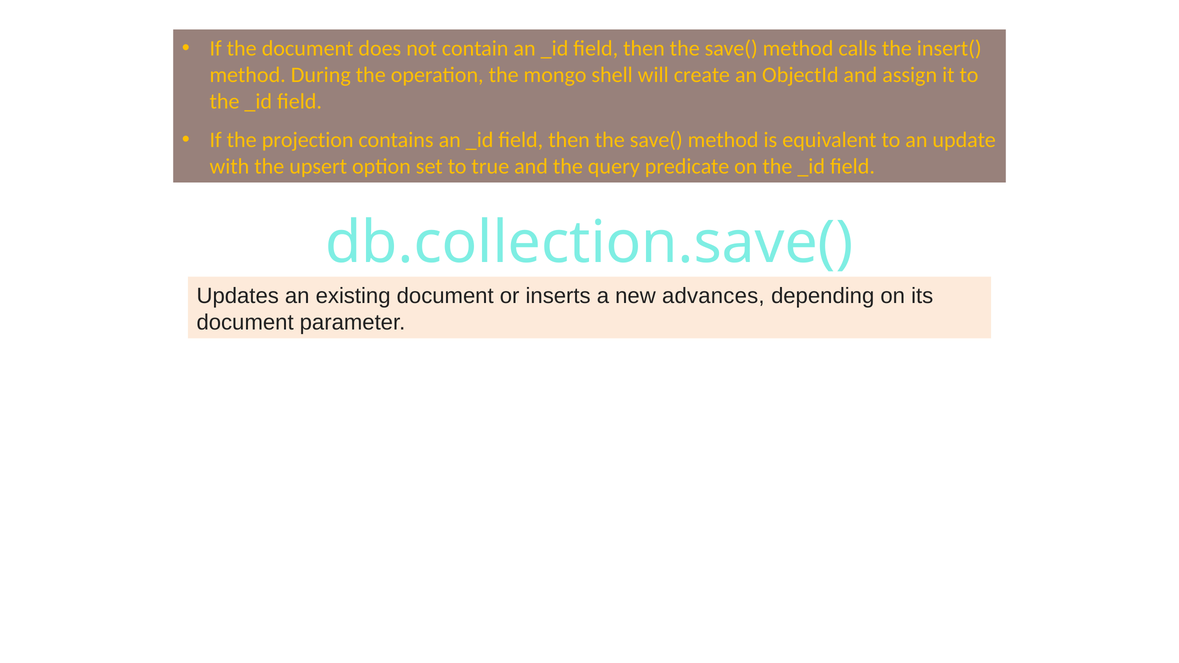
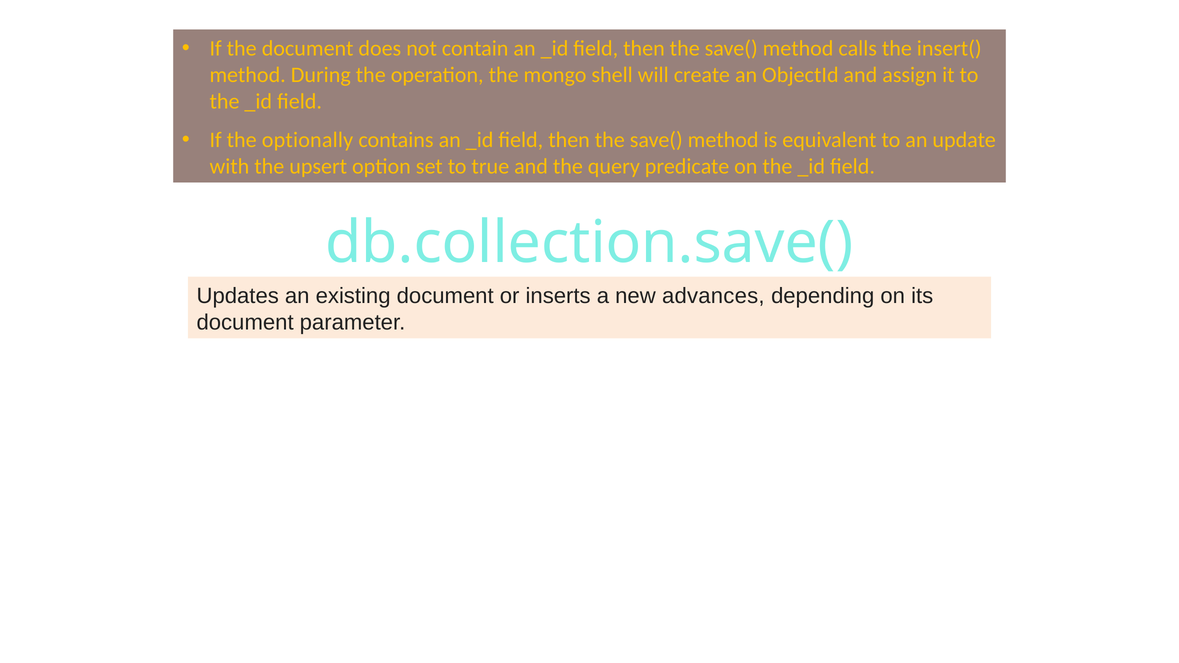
projection: projection -> optionally
